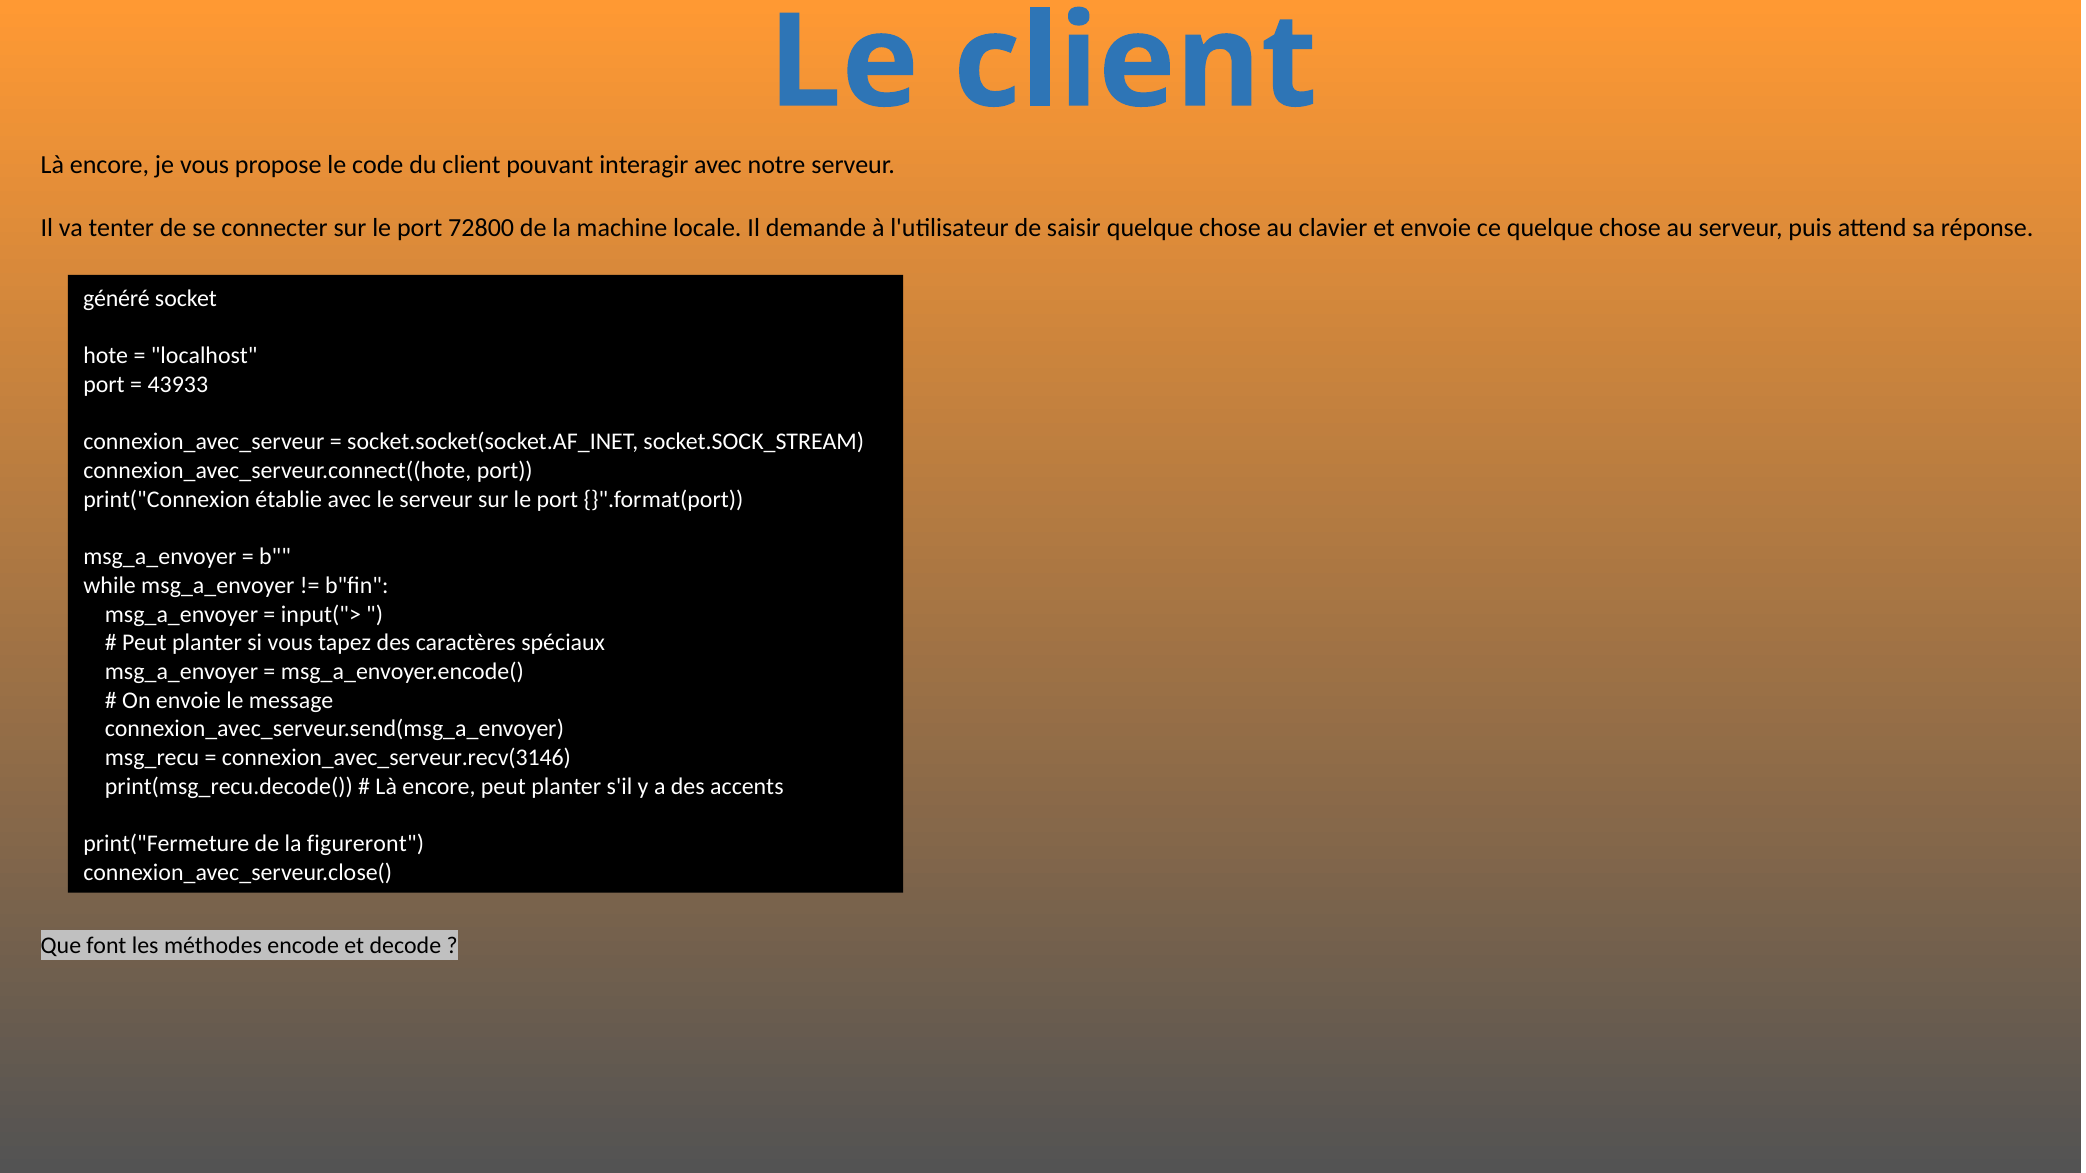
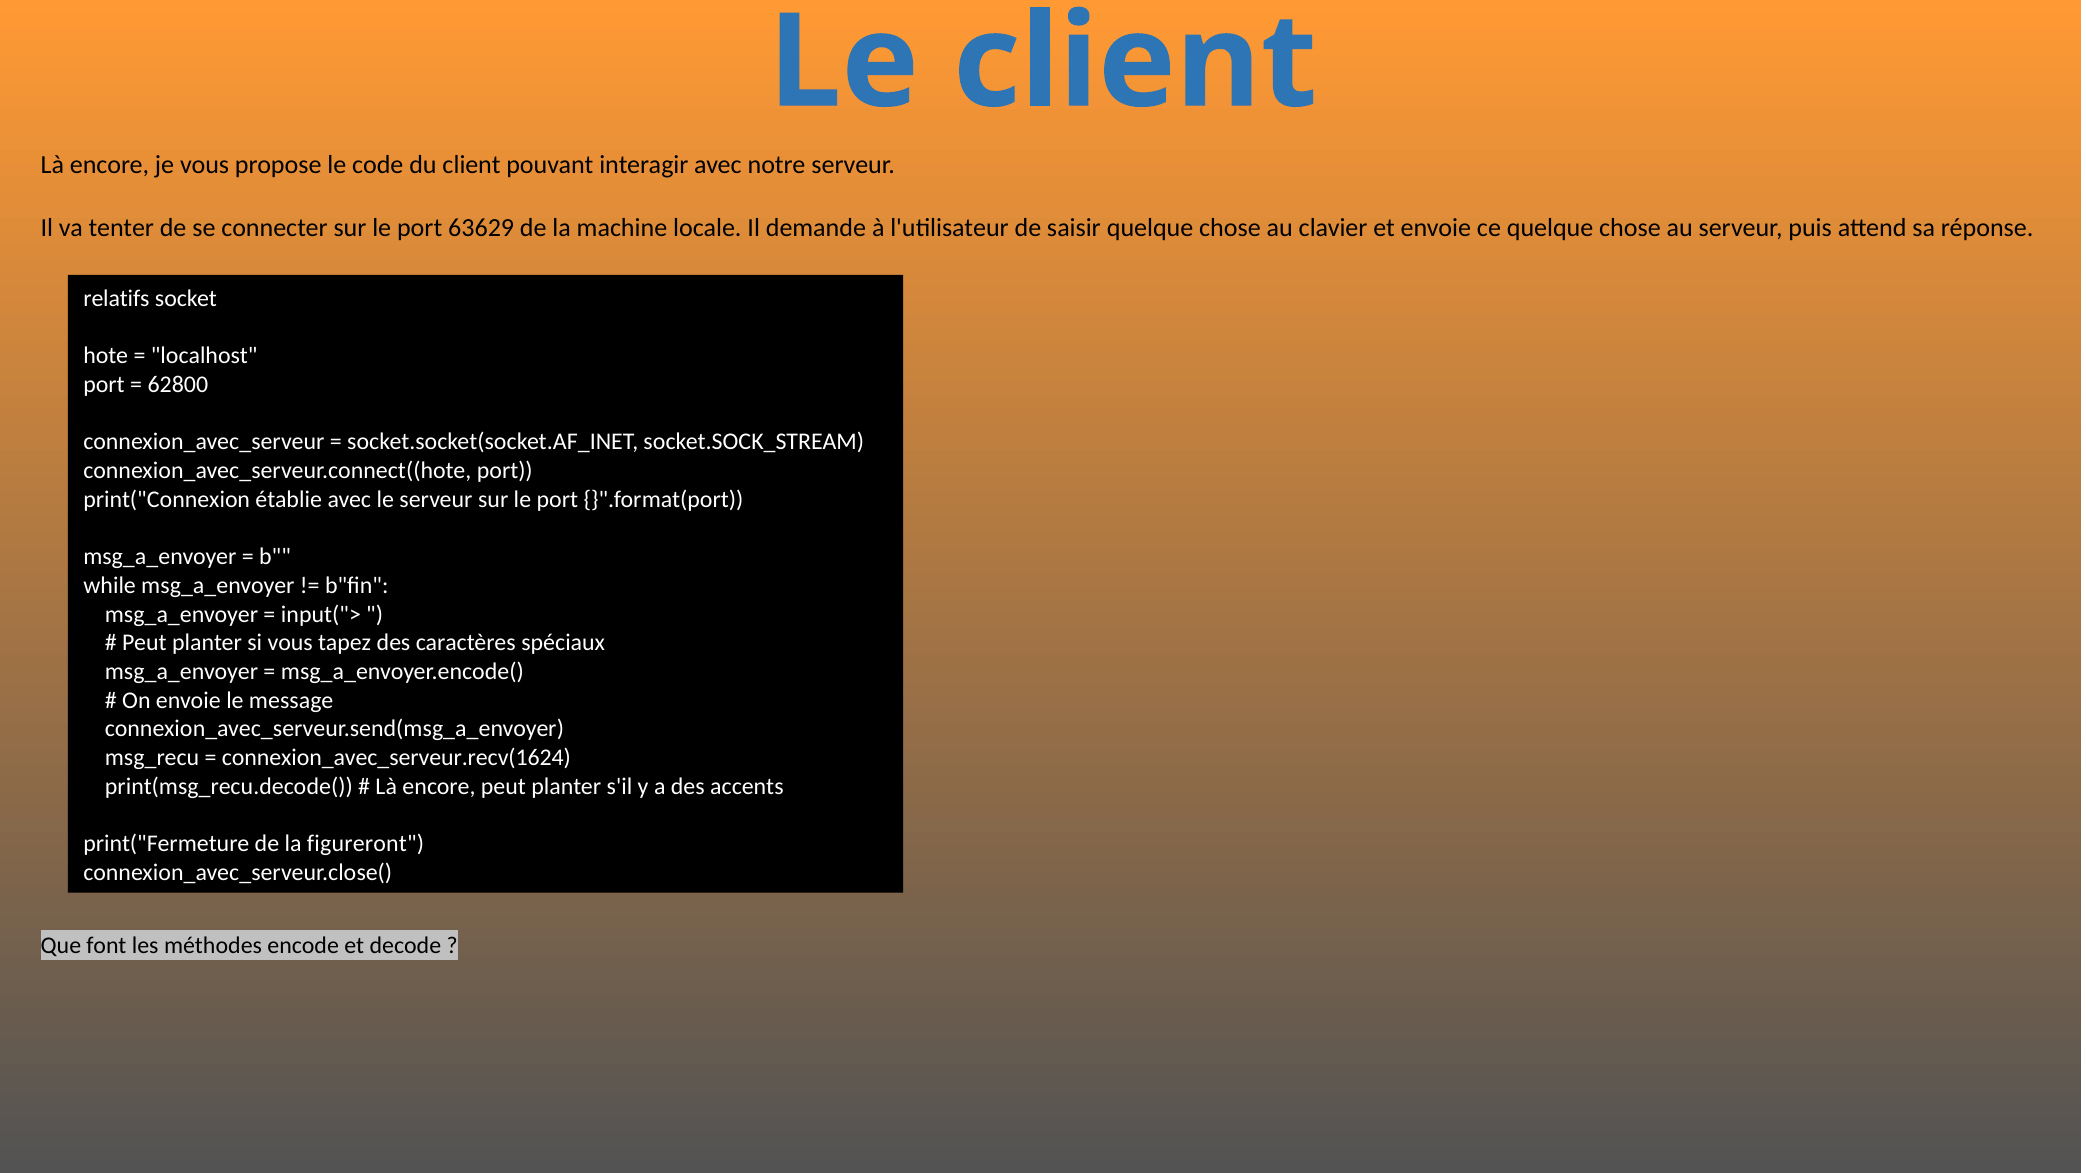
72800: 72800 -> 63629
généré: généré -> relatifs
43933: 43933 -> 62800
connexion_avec_serveur.recv(3146: connexion_avec_serveur.recv(3146 -> connexion_avec_serveur.recv(1624
